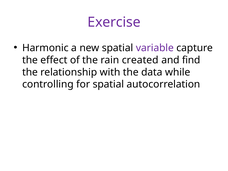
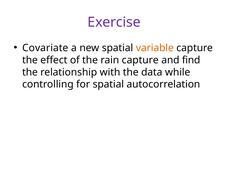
Harmonic: Harmonic -> Covariate
variable colour: purple -> orange
rain created: created -> capture
